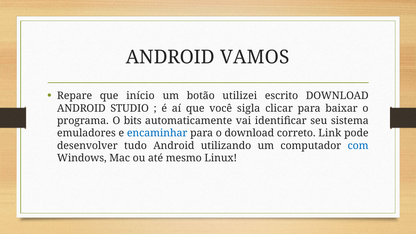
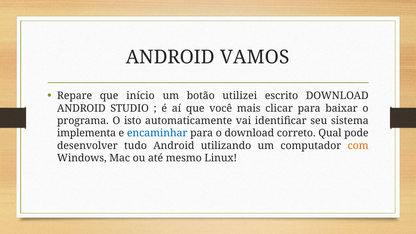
sigla: sigla -> mais
bits: bits -> isto
emuladores: emuladores -> implementa
Link: Link -> Qual
com colour: blue -> orange
